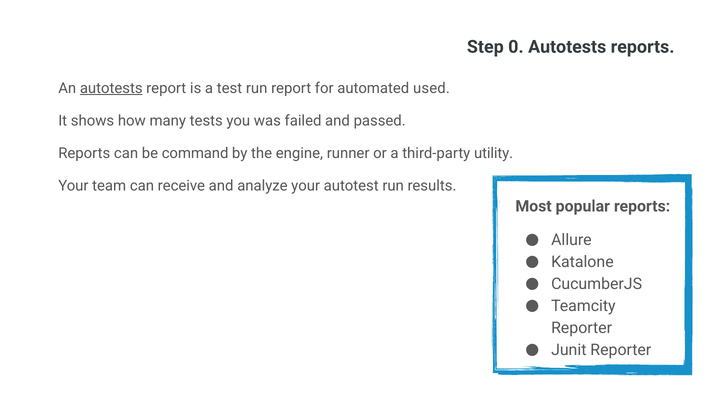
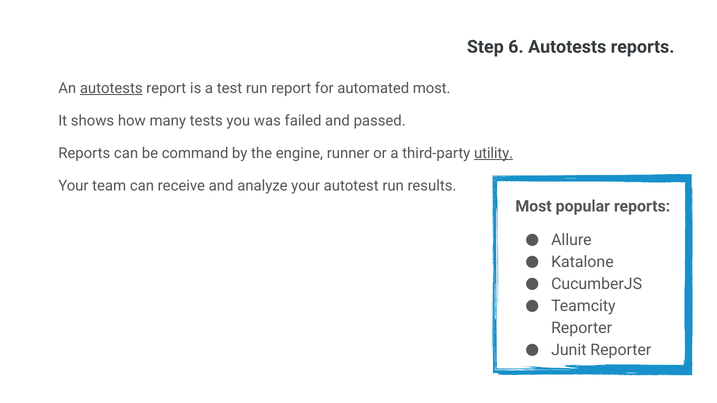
0: 0 -> 6
automated used: used -> most
utility underline: none -> present
